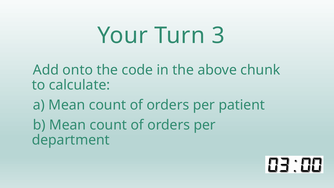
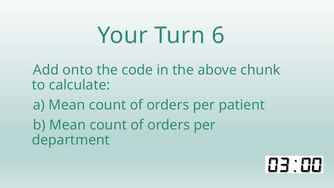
3: 3 -> 6
